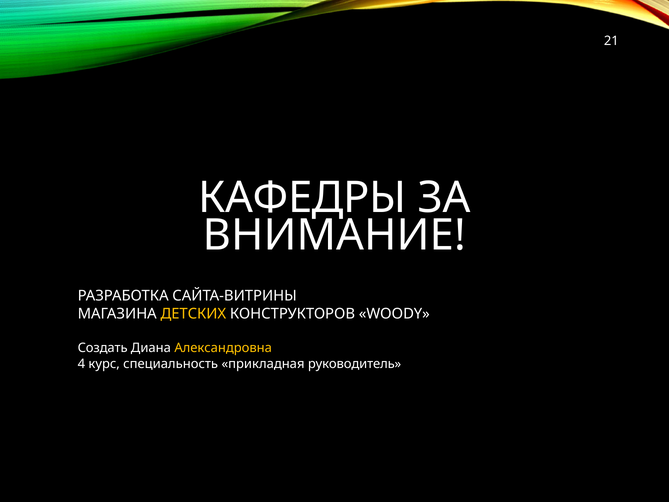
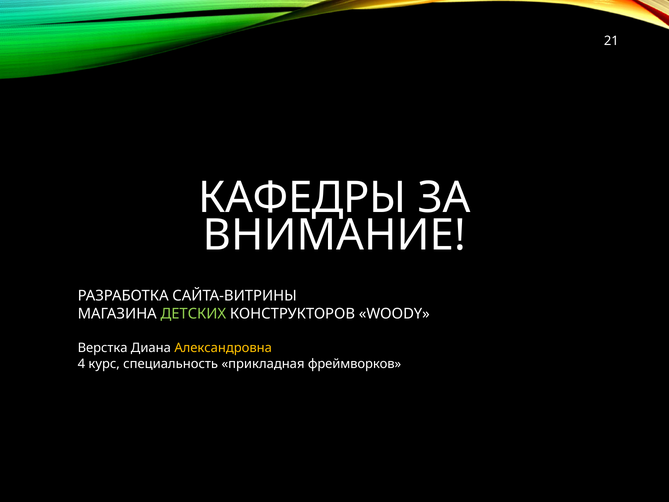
ДЕТСКИХ colour: yellow -> light green
Создать: Создать -> Верстка
руководитель: руководитель -> фреймворков
